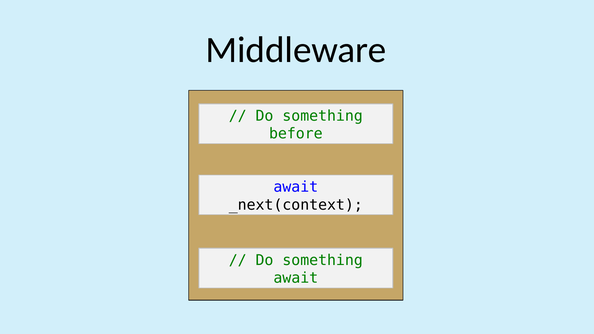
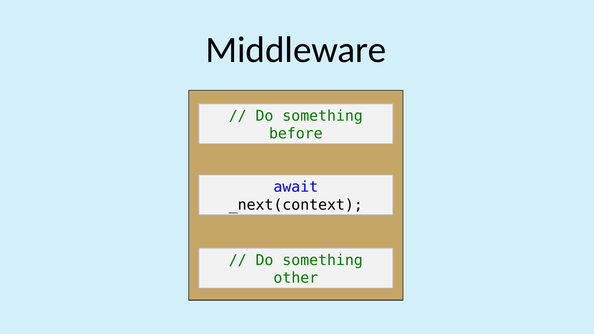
await at (296, 278): await -> other
